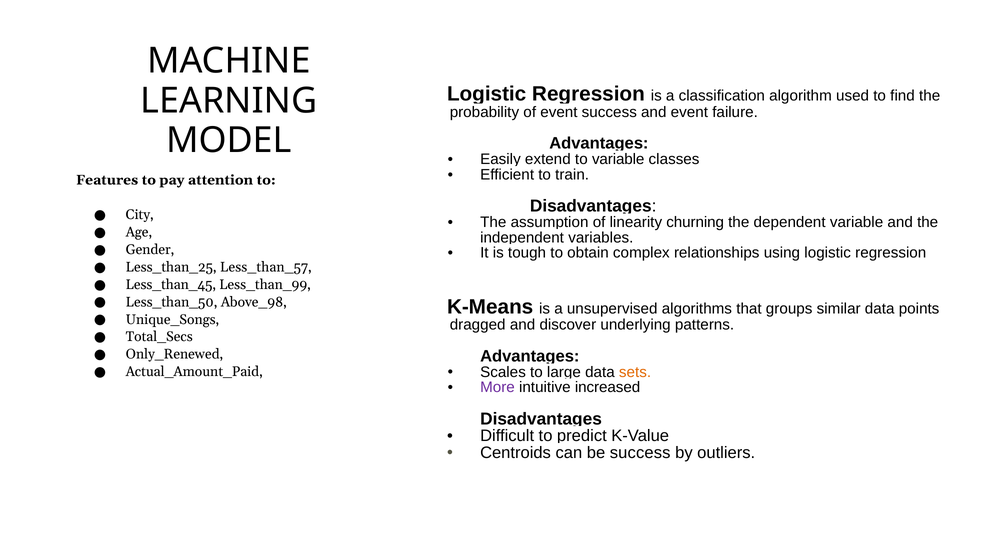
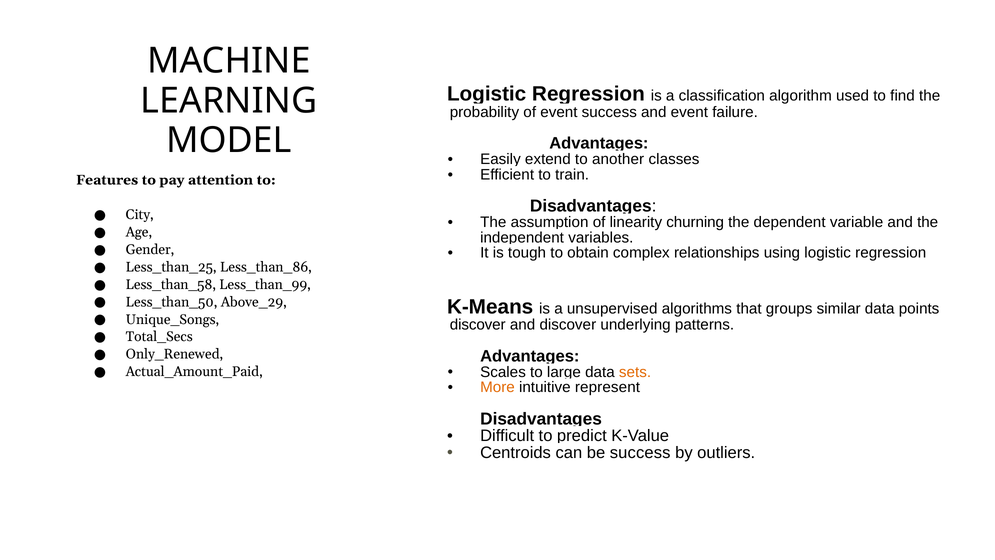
variable at (618, 159): variable -> another
Less_than_57: Less_than_57 -> Less_than_86
Less_than_45: Less_than_45 -> Less_than_58
Above_98: Above_98 -> Above_29
dragged at (478, 325): dragged -> discover
More colour: purple -> orange
increased: increased -> represent
